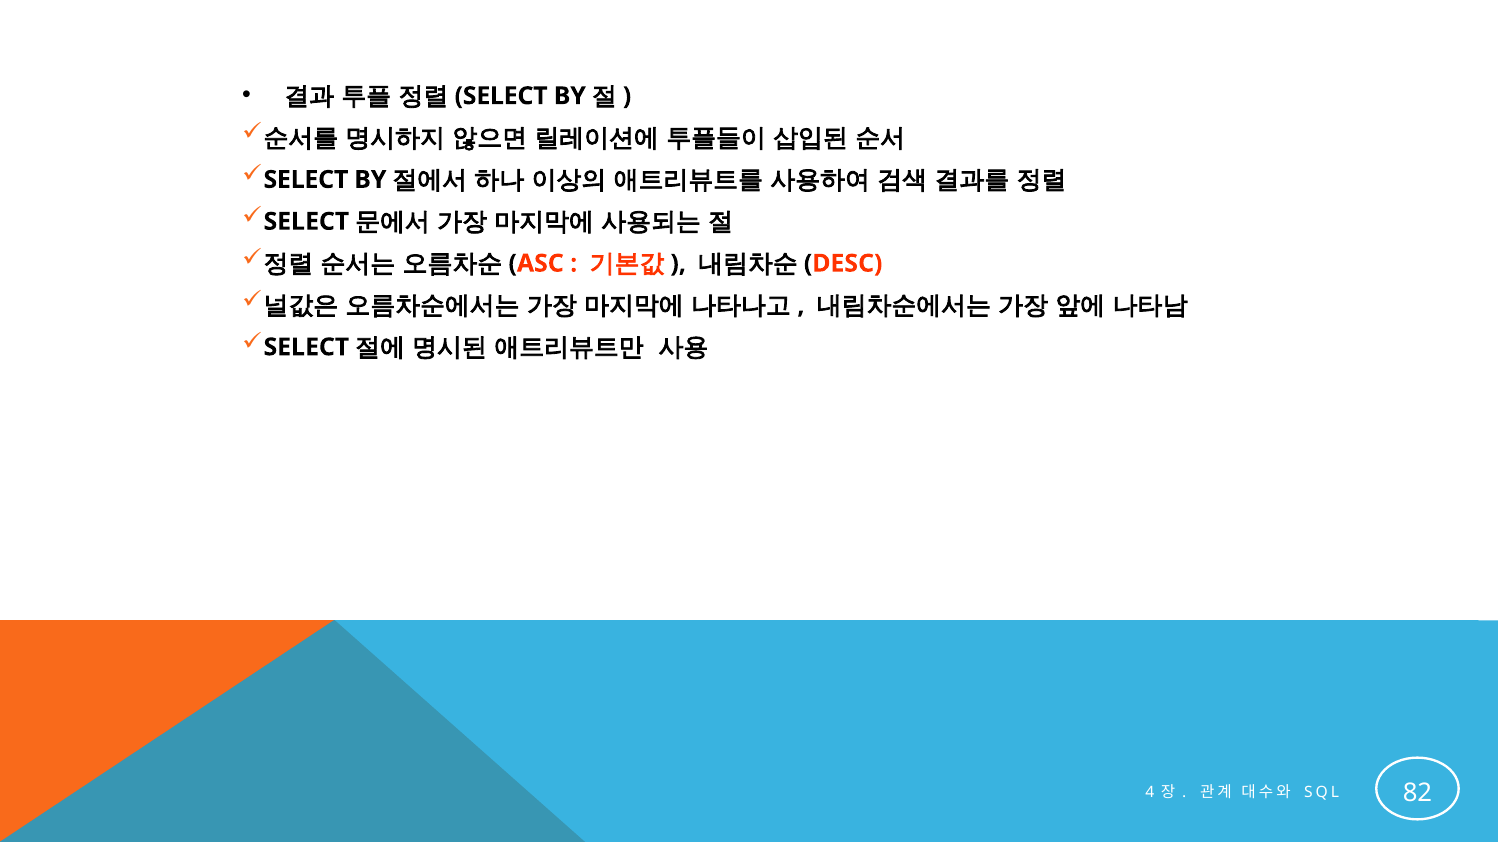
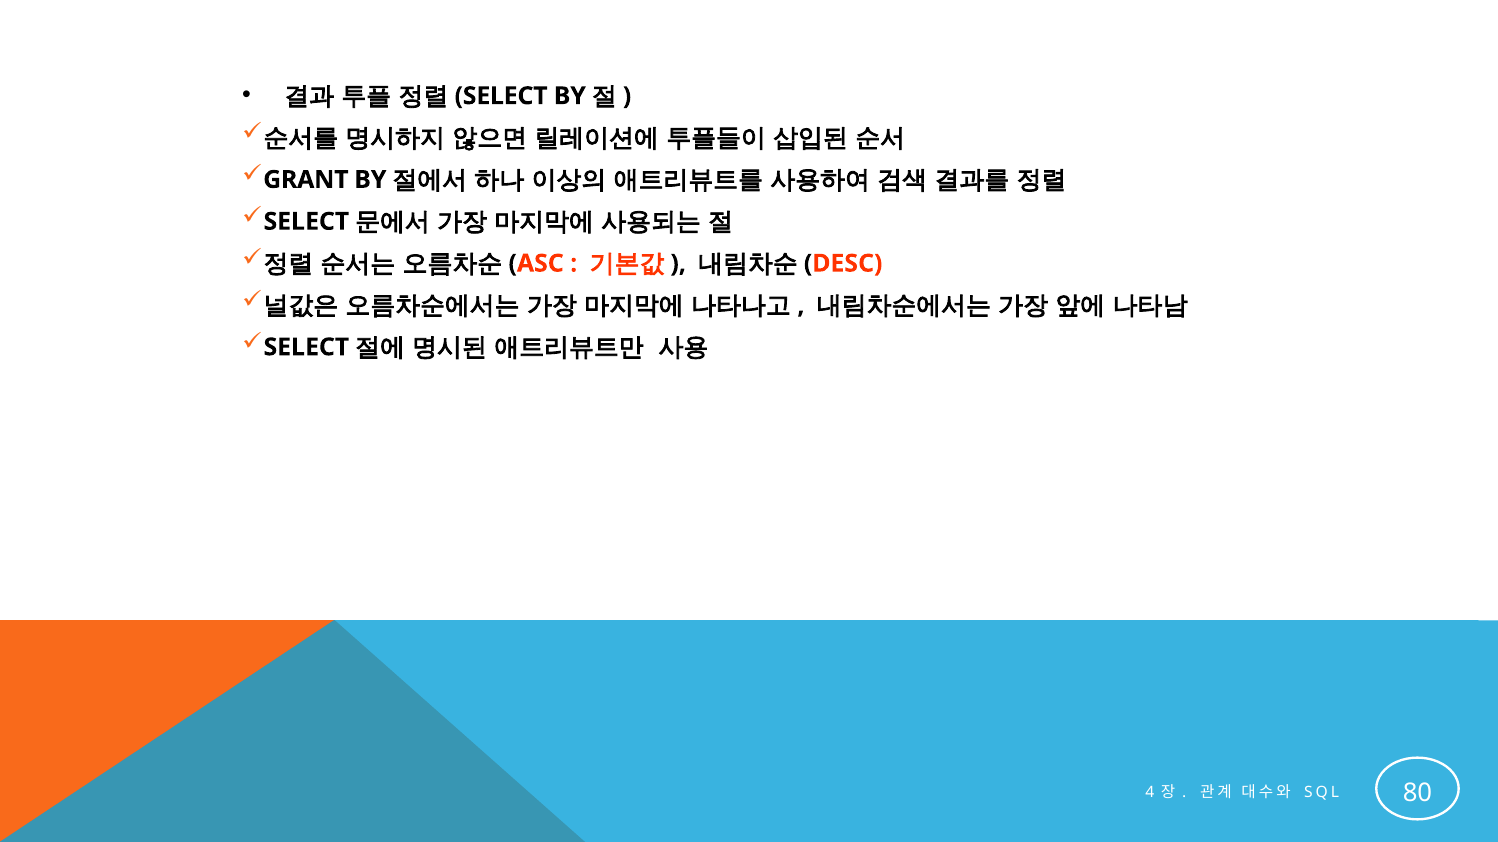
SELECT at (306, 180): SELECT -> GRANT
82: 82 -> 80
